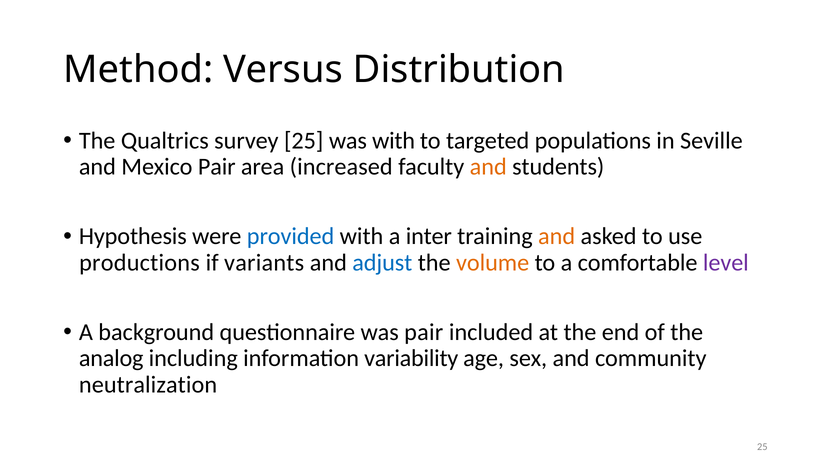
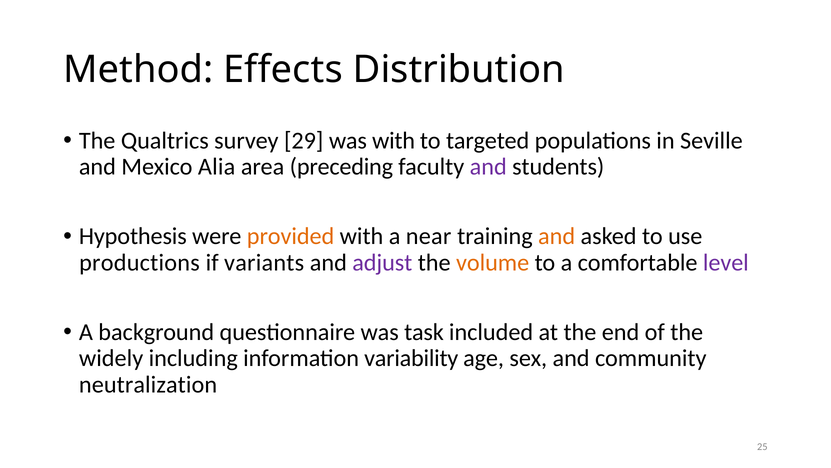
Versus: Versus -> Effects
survey 25: 25 -> 29
Mexico Pair: Pair -> Alia
increased: increased -> preceding
and at (488, 167) colour: orange -> purple
provided colour: blue -> orange
inter: inter -> near
adjust colour: blue -> purple
was pair: pair -> task
analog: analog -> widely
